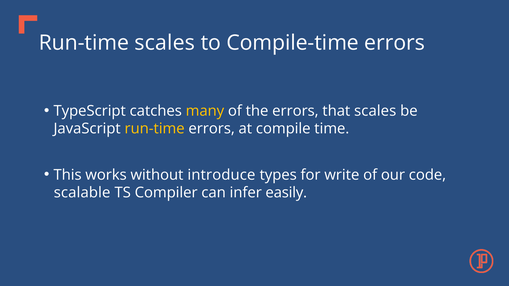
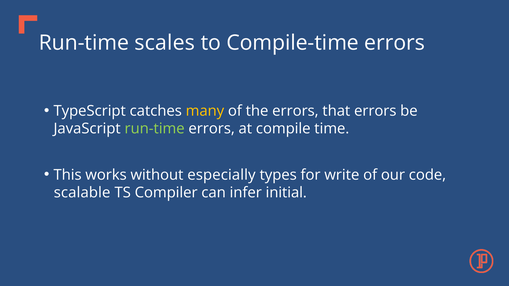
that scales: scales -> errors
run-time at (155, 129) colour: yellow -> light green
introduce: introduce -> especially
easily: easily -> initial
